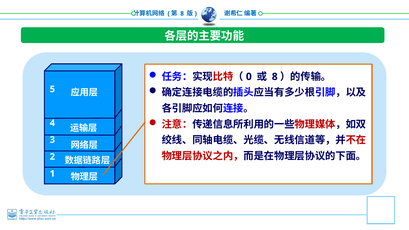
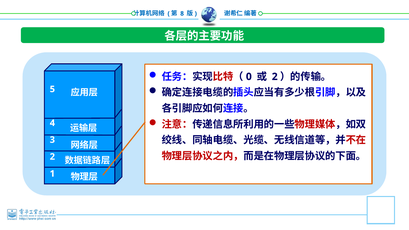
8 at (275, 77): 8 -> 2
